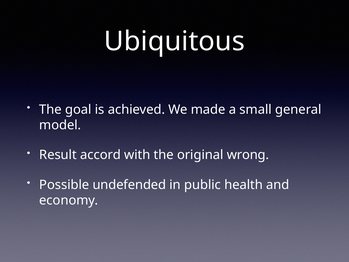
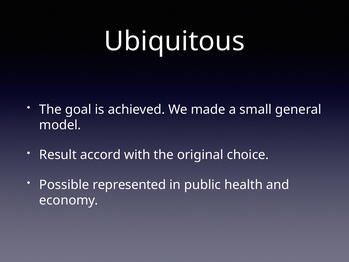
wrong: wrong -> choice
undefended: undefended -> represented
